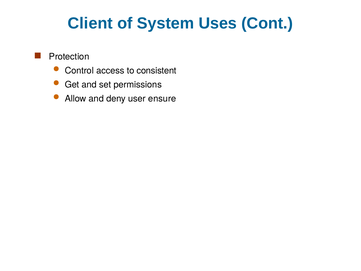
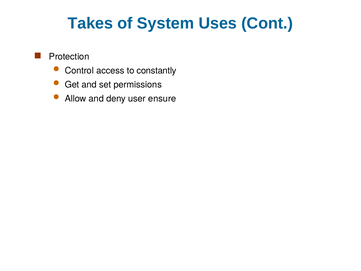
Client: Client -> Takes
consistent: consistent -> constantly
